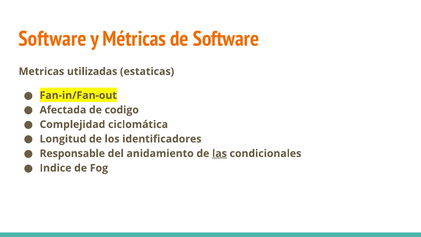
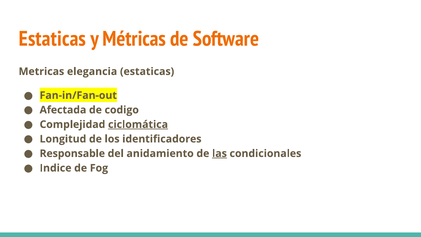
Software at (52, 39): Software -> Estaticas
utilizadas: utilizadas -> elegancia
ciclomática underline: none -> present
